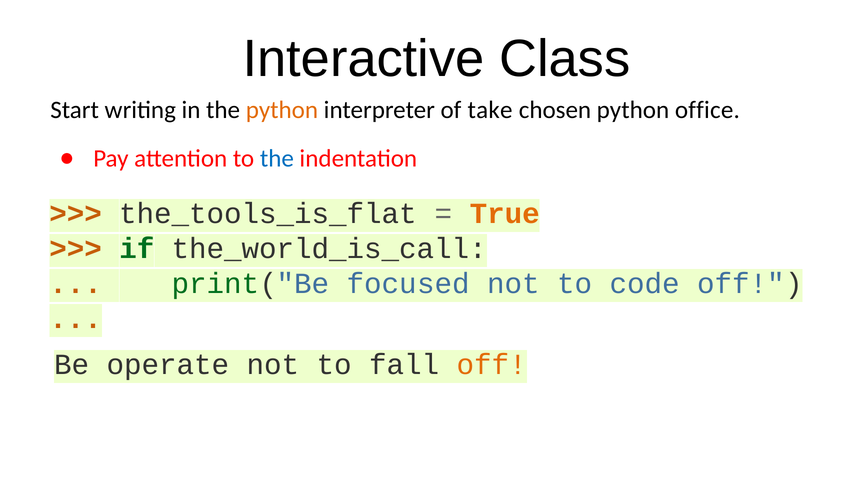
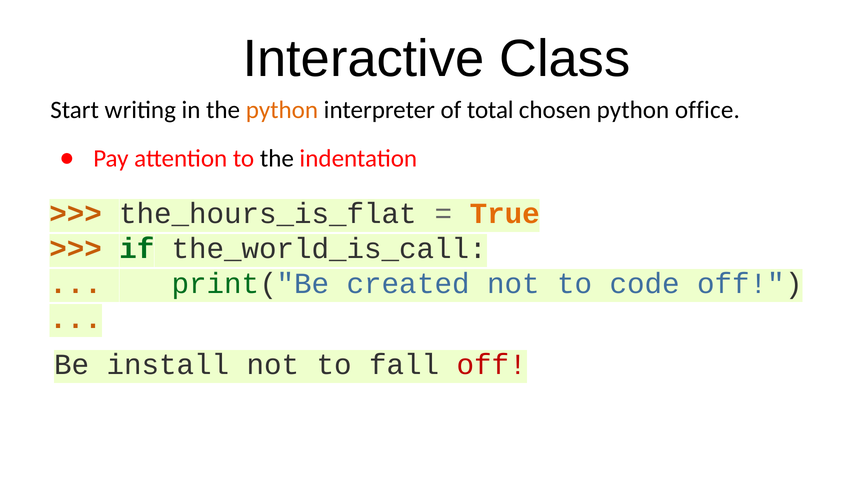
take: take -> total
the at (277, 159) colour: blue -> black
the_tools_is_flat: the_tools_is_flat -> the_hours_is_flat
focused: focused -> created
operate: operate -> install
off at (492, 365) colour: orange -> red
